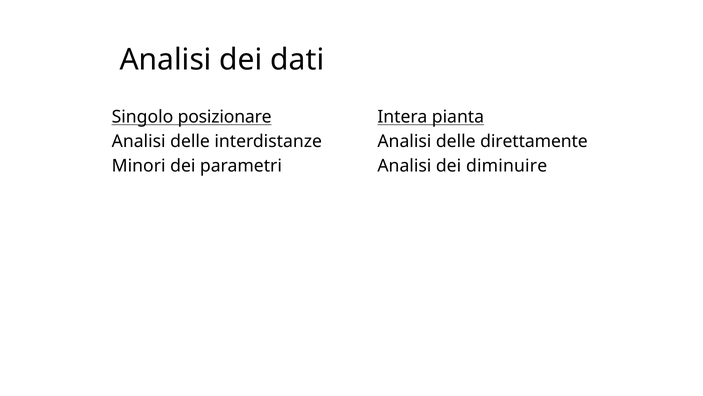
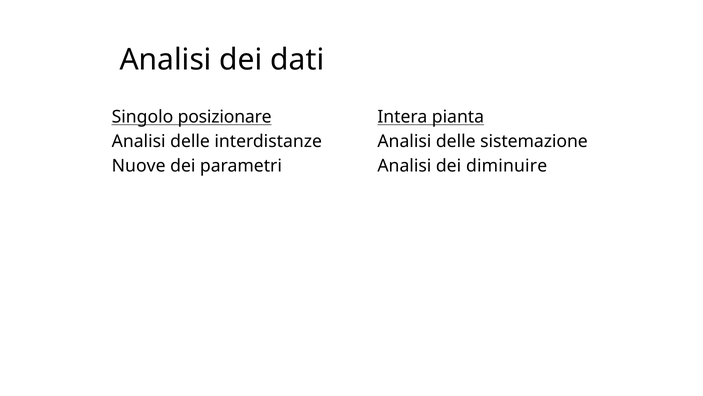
direttamente: direttamente -> sistemazione
Minori: Minori -> Nuove
